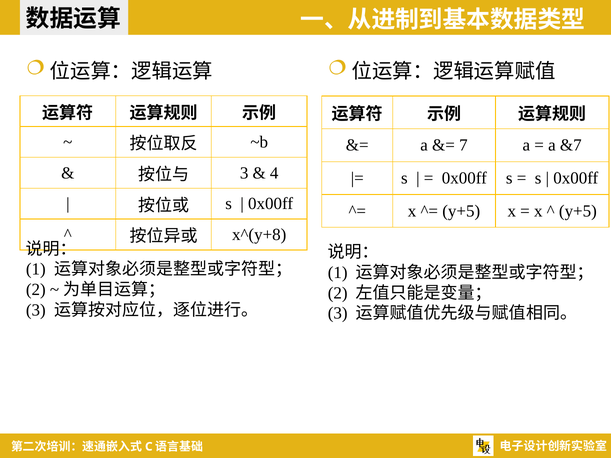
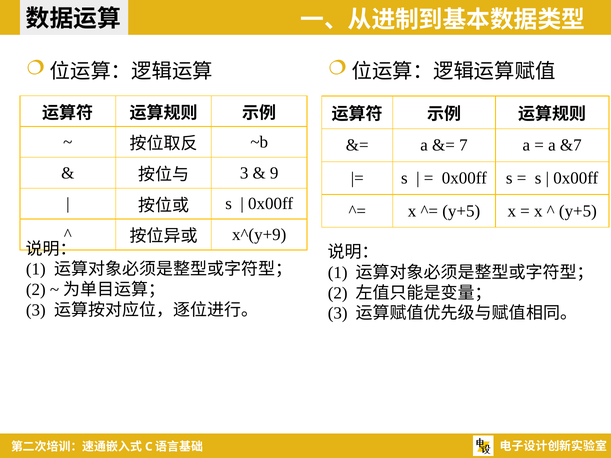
4: 4 -> 9
x^(y+8: x^(y+8 -> x^(y+9
